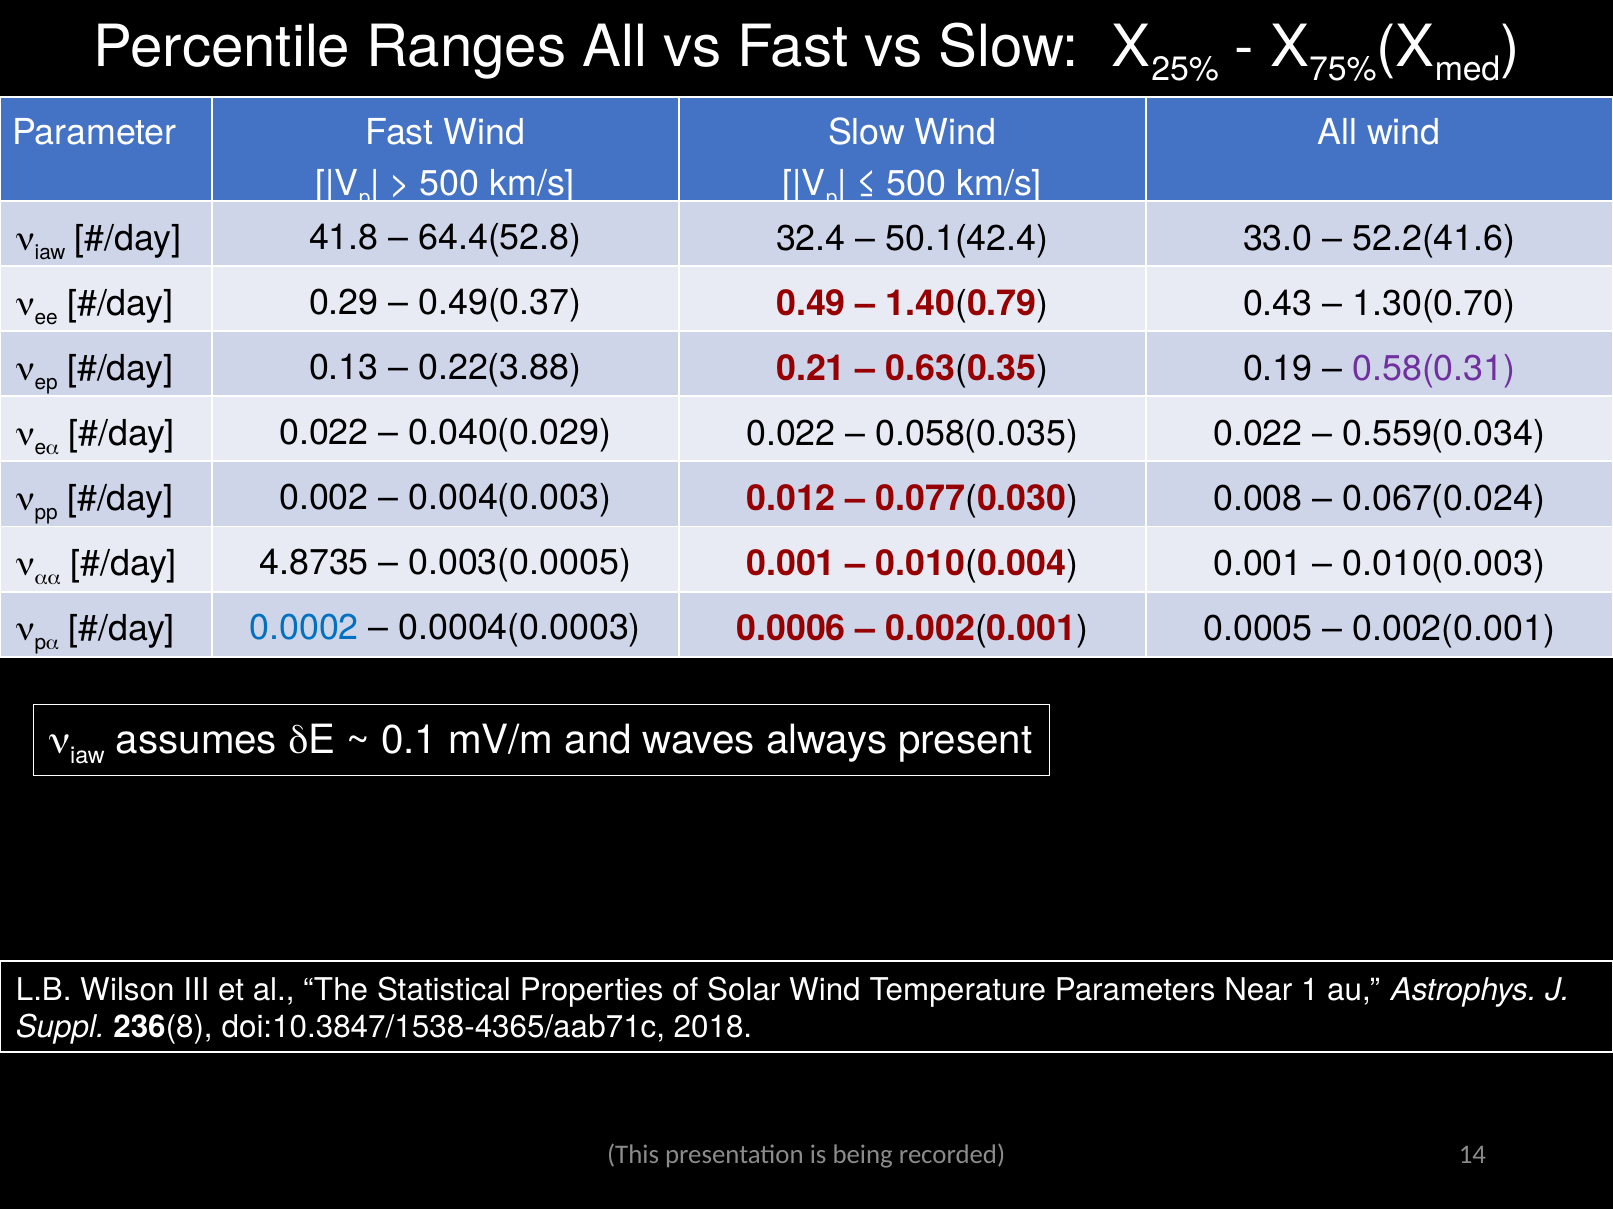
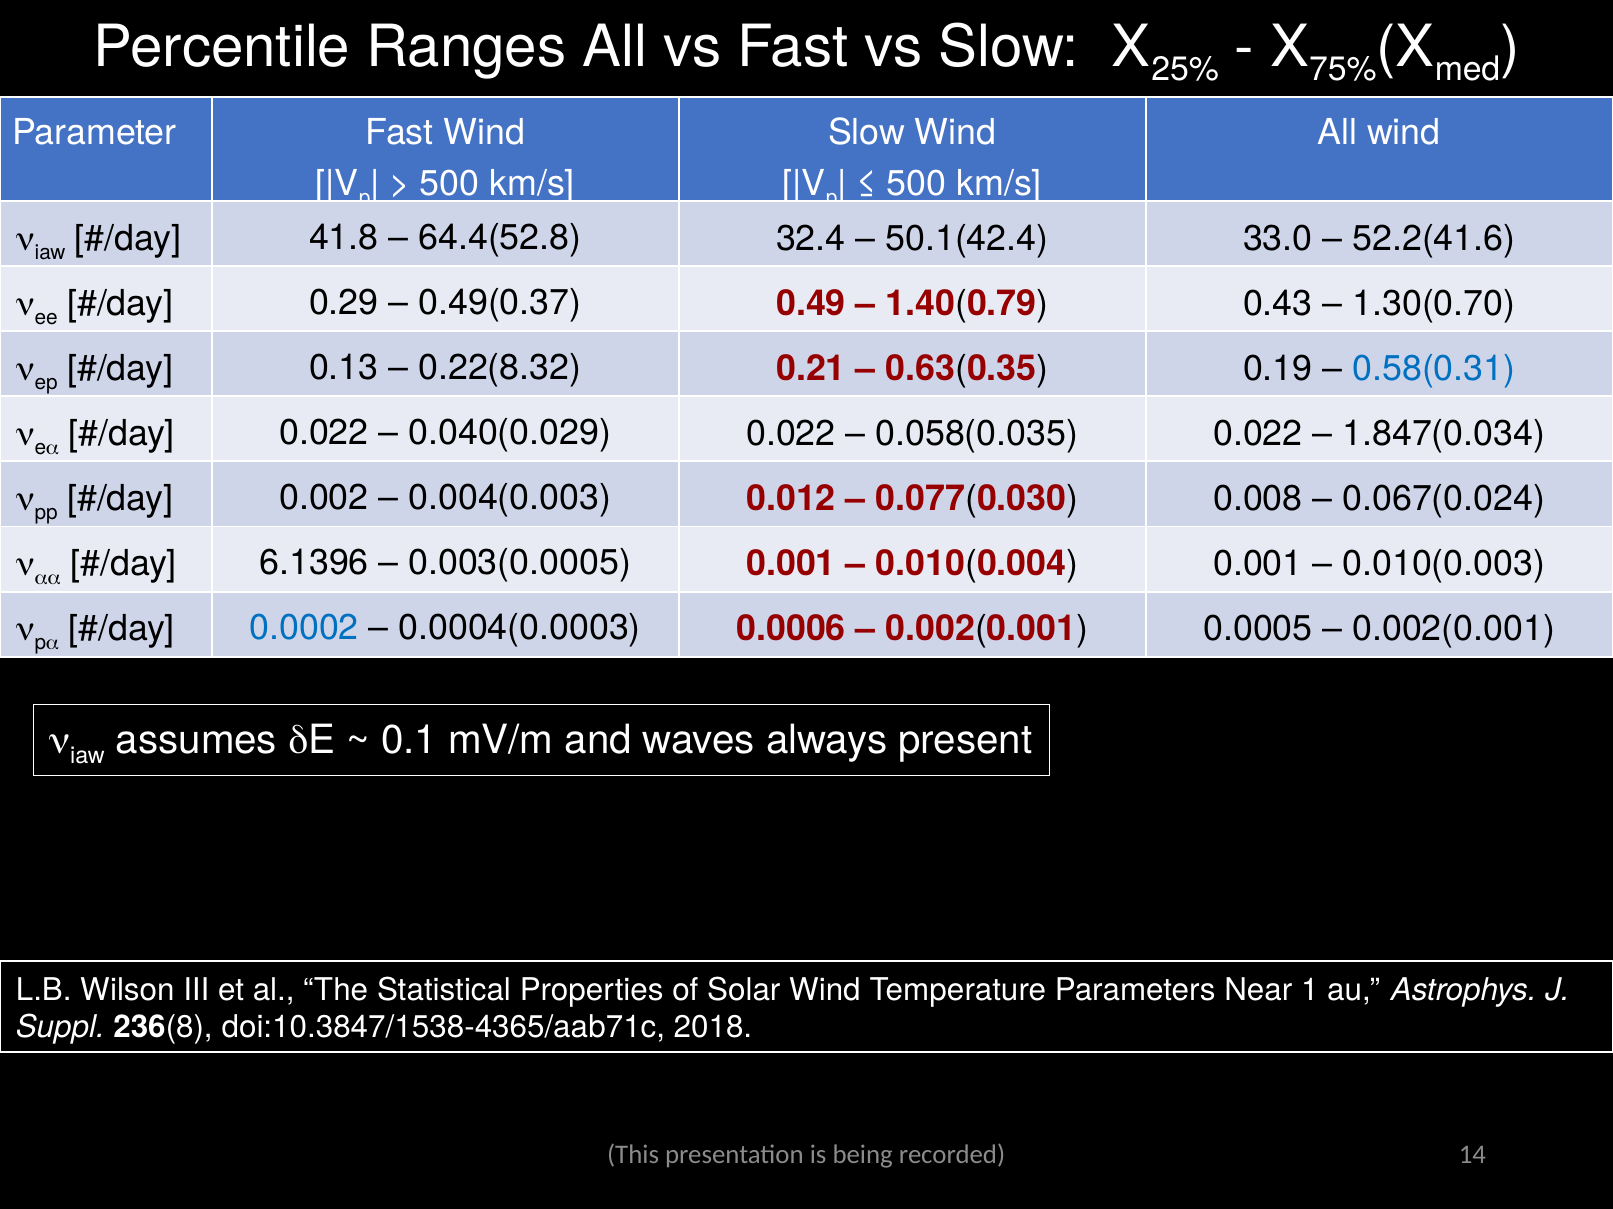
0.22(3.88: 0.22(3.88 -> 0.22(8.32
0.58(0.31 colour: purple -> blue
0.559(0.034: 0.559(0.034 -> 1.847(0.034
4.8735: 4.8735 -> 6.1396
